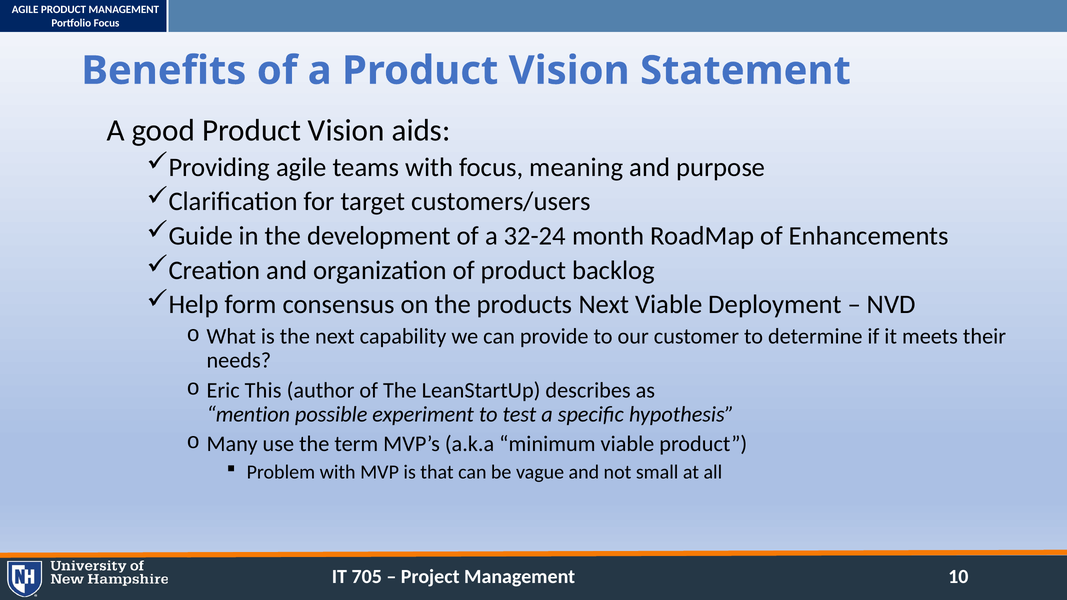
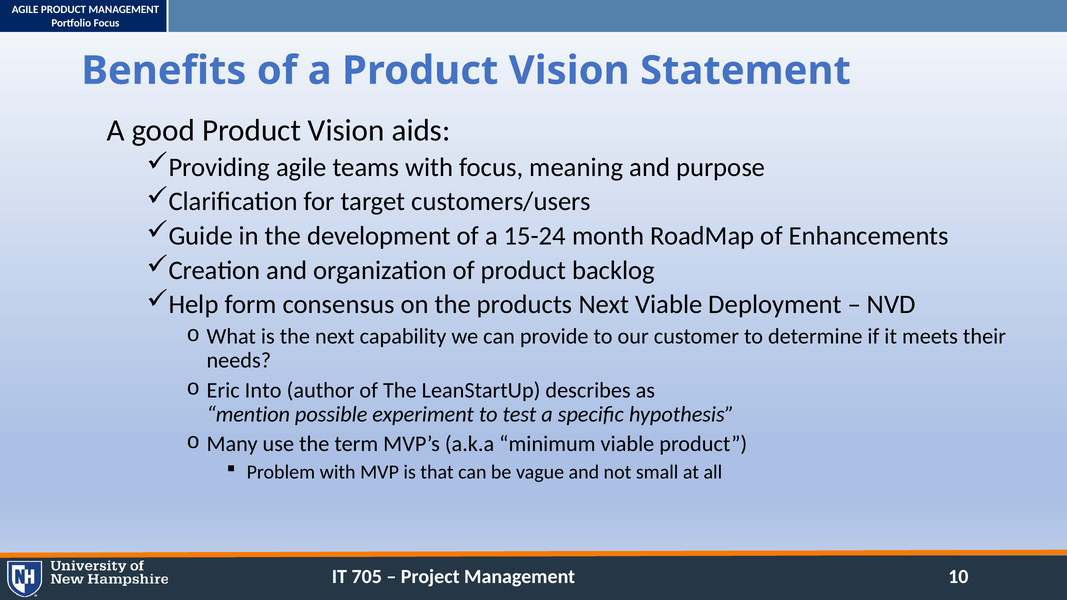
32-24: 32-24 -> 15-24
This: This -> Into
